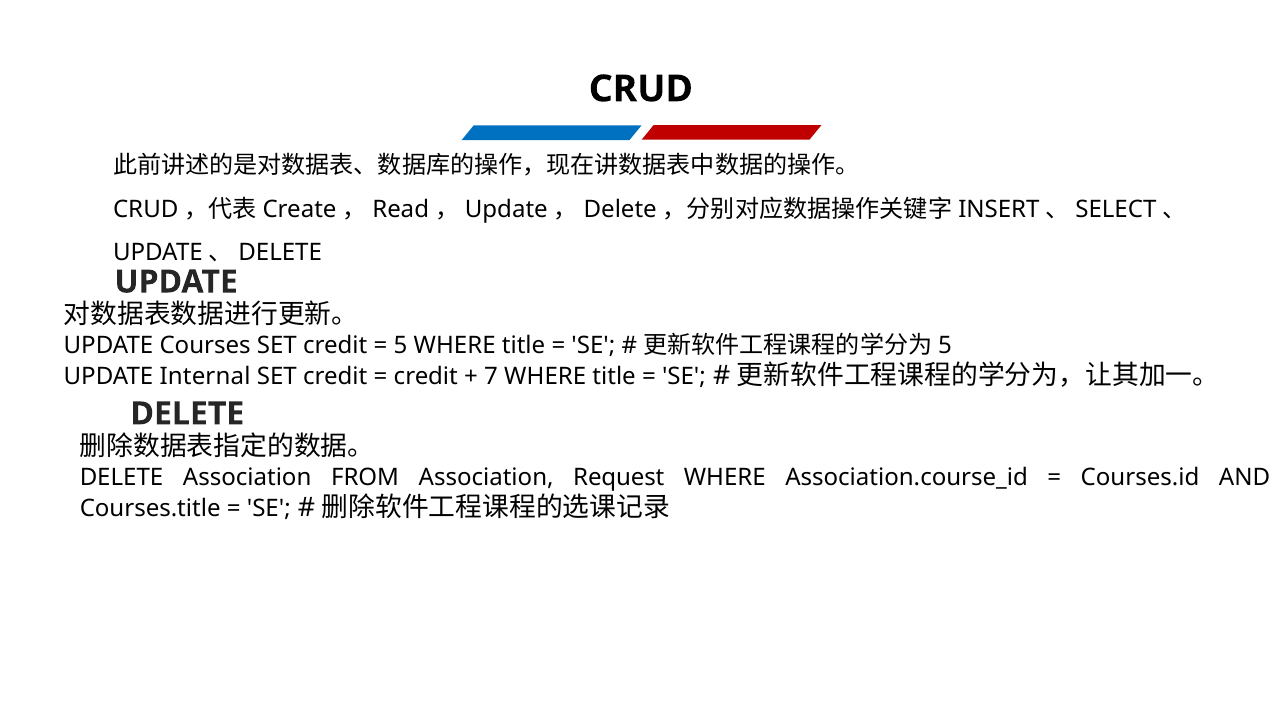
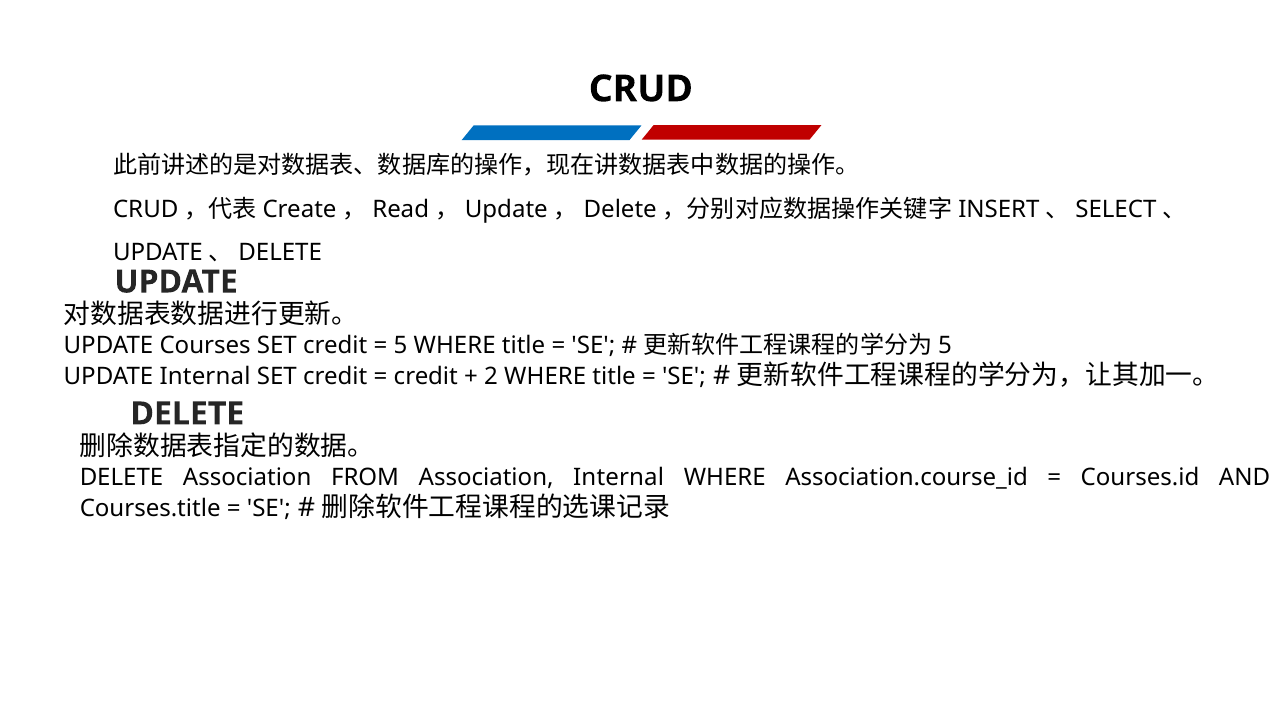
7: 7 -> 2
Association Request: Request -> Internal
